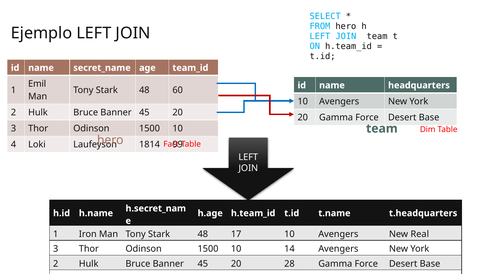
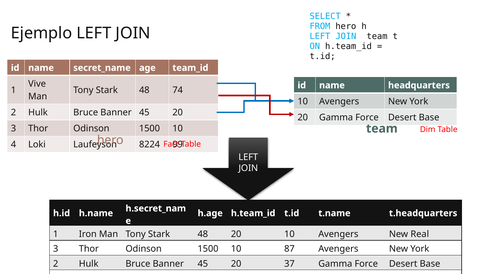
Emil: Emil -> Vive
60: 60 -> 74
1814: 1814 -> 8224
48 17: 17 -> 20
14: 14 -> 87
28: 28 -> 37
